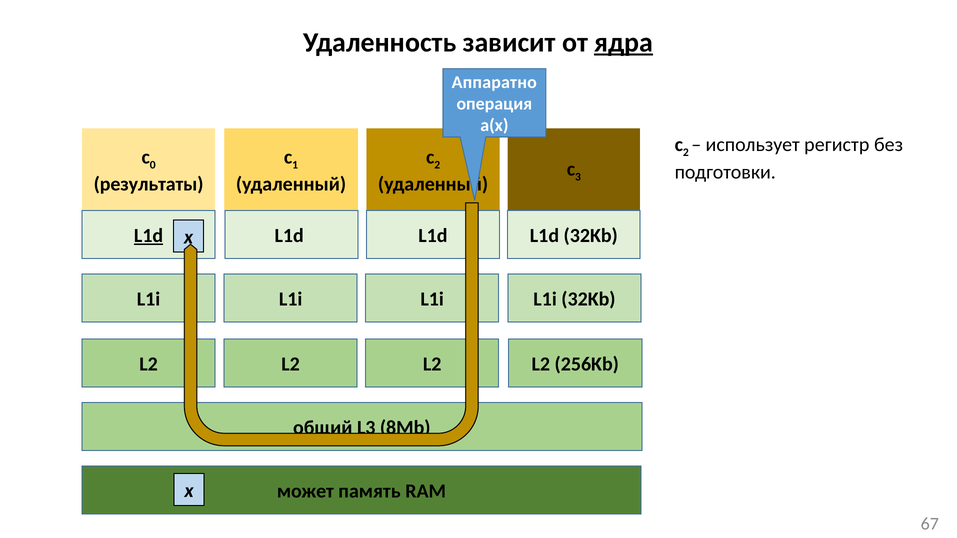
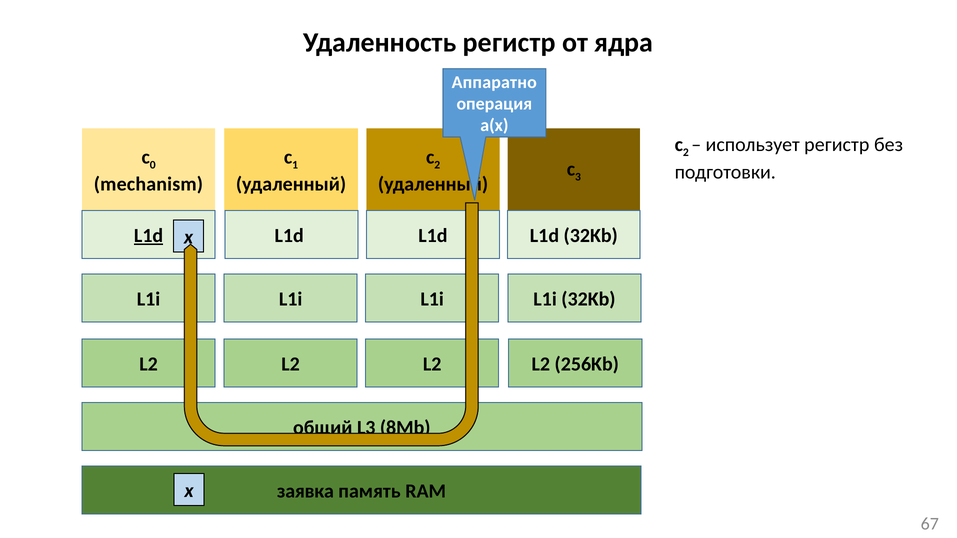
Удаленность зависит: зависит -> регистр
ядра underline: present -> none
результаты: результаты -> mechanism
может: может -> заявка
